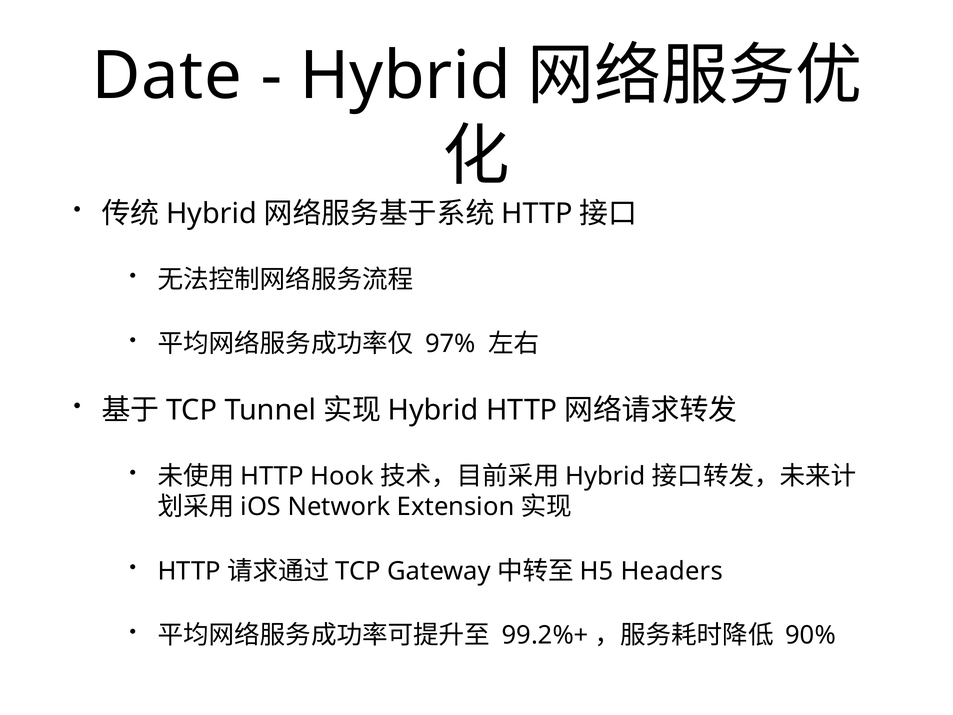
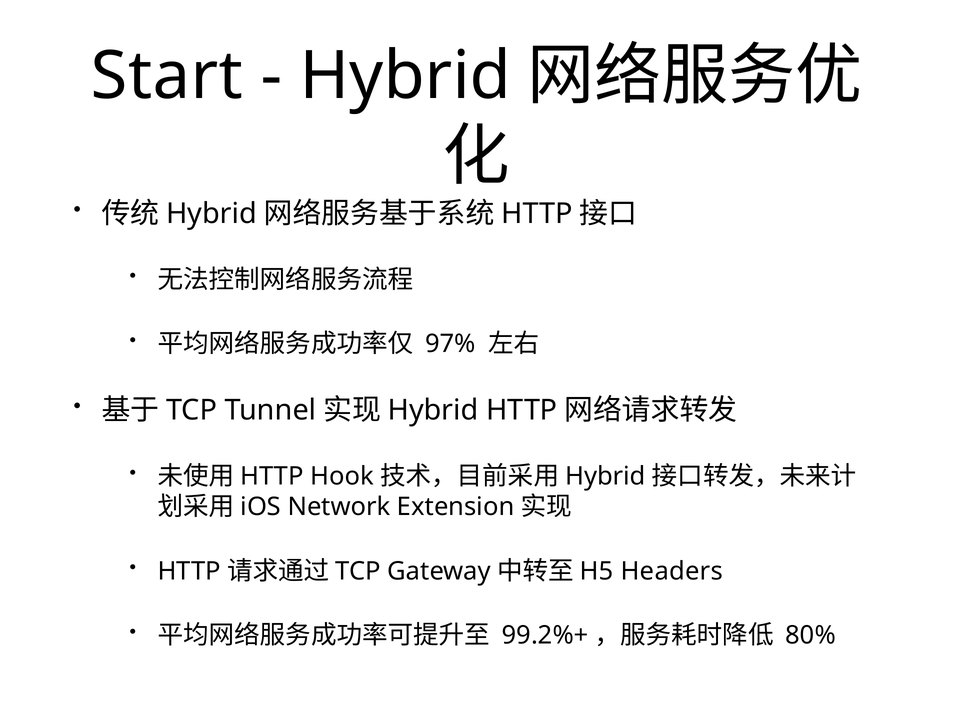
Date: Date -> Start
90%: 90% -> 80%
